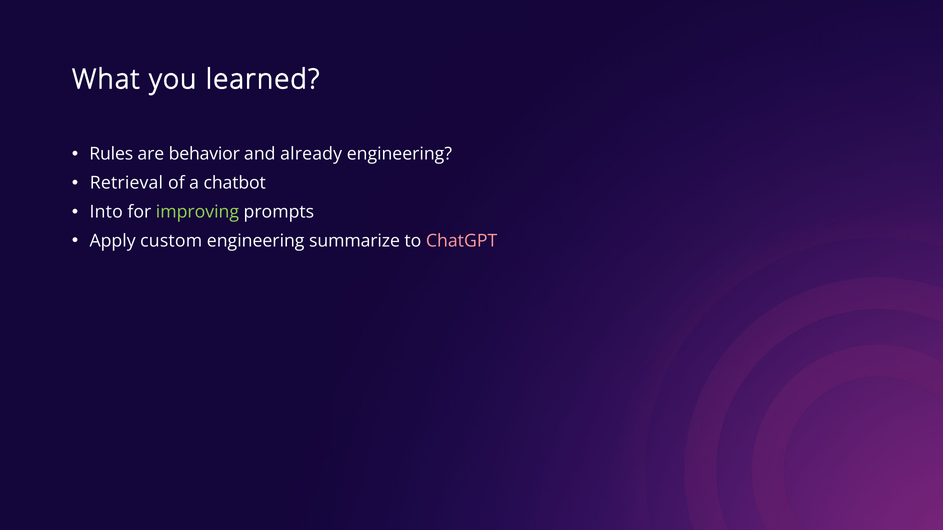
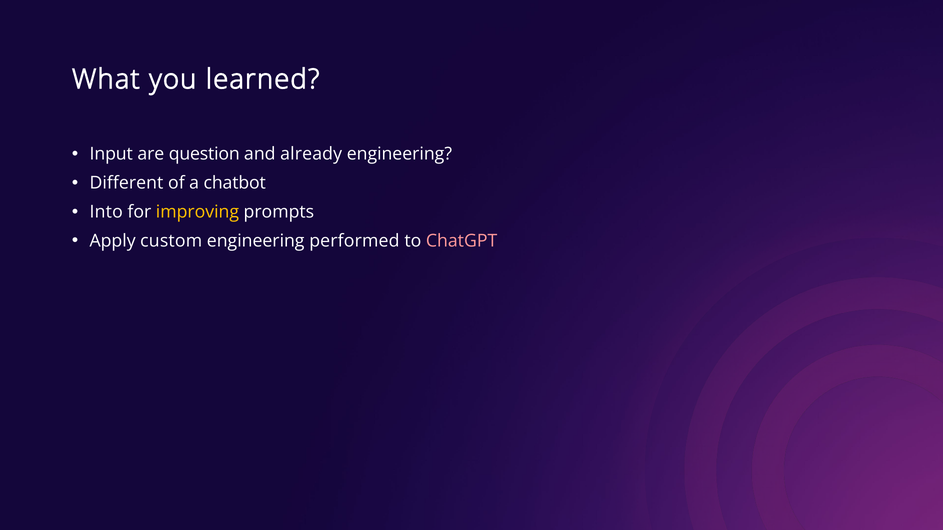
Rules: Rules -> Input
behavior: behavior -> question
Retrieval: Retrieval -> Different
improving colour: light green -> yellow
summarize: summarize -> performed
